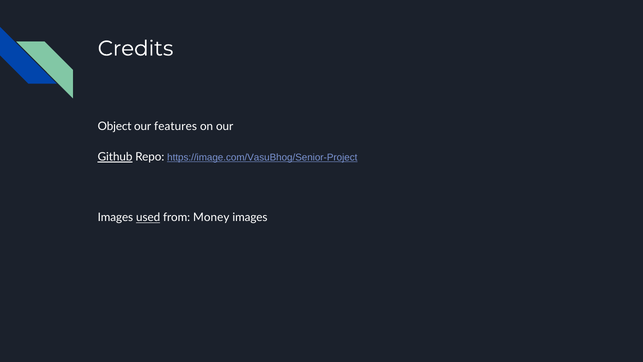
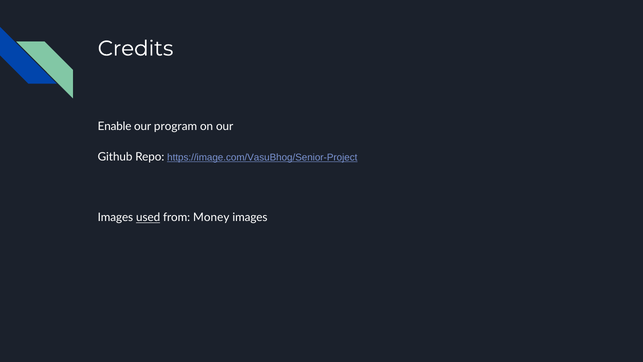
Object: Object -> Enable
features: features -> program
Github underline: present -> none
